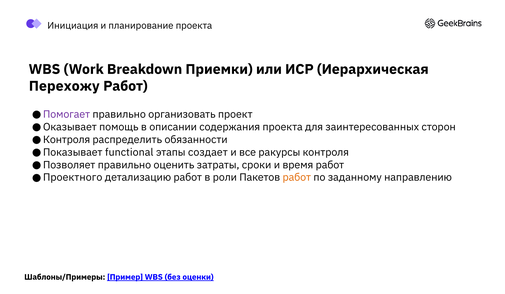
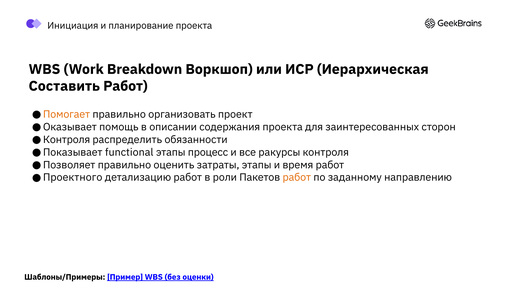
Приемки: Приемки -> Воркшоп
Перехожу: Перехожу -> Составить
Помогает colour: purple -> orange
создает: создает -> процесс
затраты сроки: сроки -> этапы
